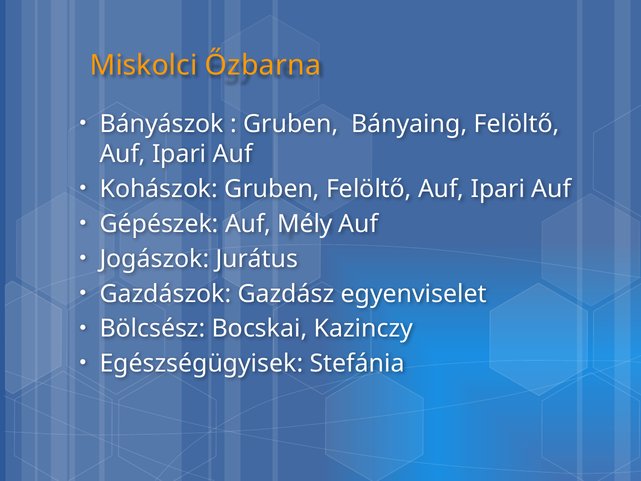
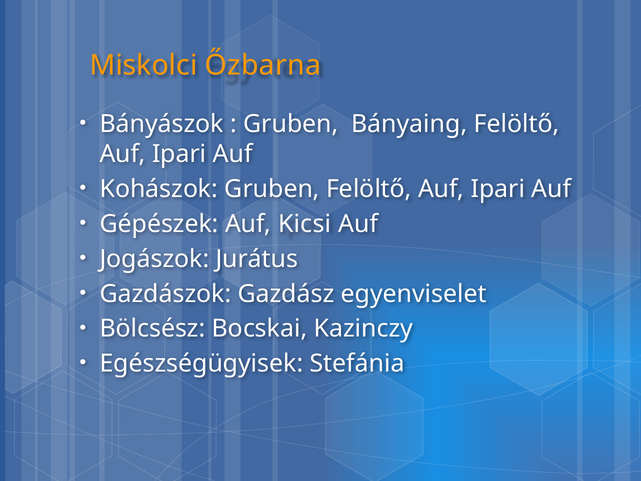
Mély: Mély -> Kicsi
